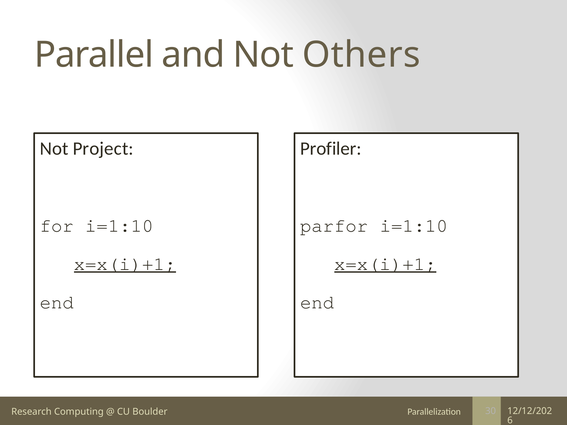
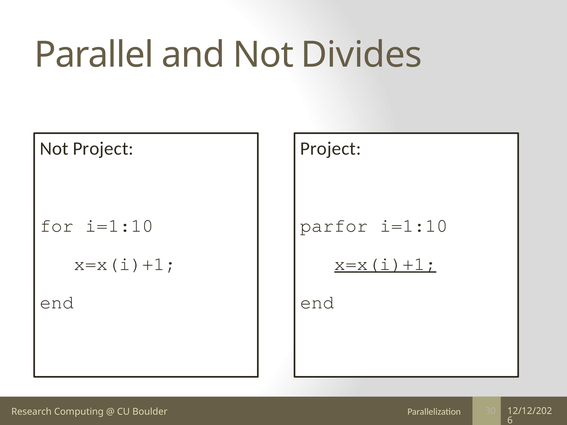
Others: Others -> Divides
Profiler at (331, 149): Profiler -> Project
x=x(i)+1 at (125, 264) underline: present -> none
